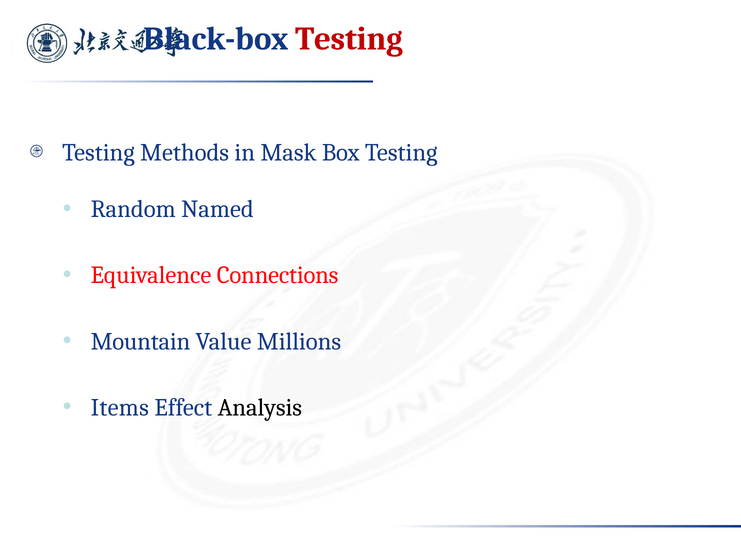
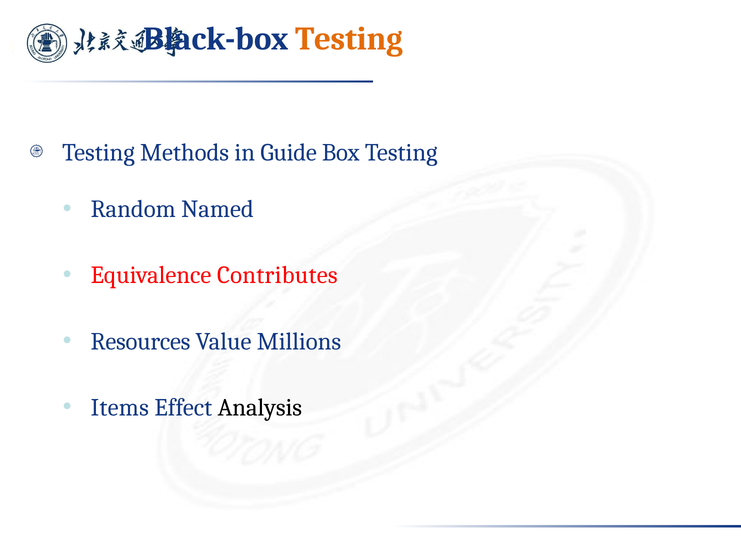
Testing at (349, 39) colour: red -> orange
Mask: Mask -> Guide
Connections: Connections -> Contributes
Mountain: Mountain -> Resources
